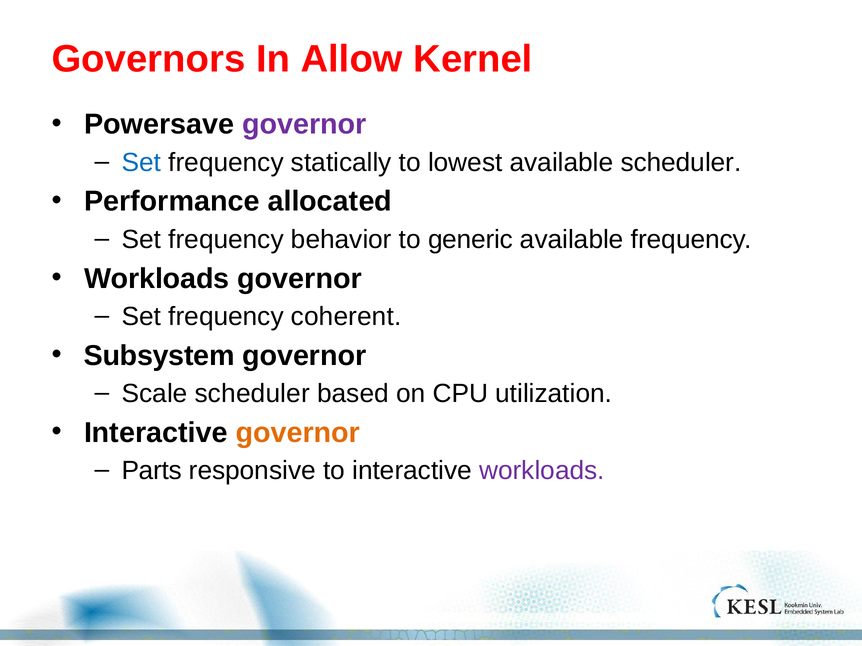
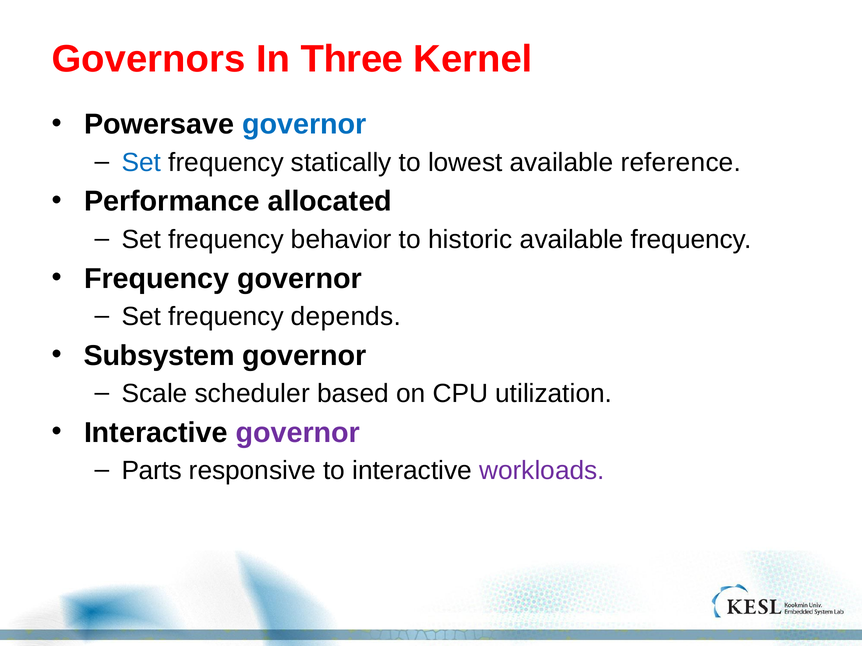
Allow: Allow -> Three
governor at (304, 125) colour: purple -> blue
available scheduler: scheduler -> reference
generic: generic -> historic
Workloads at (157, 279): Workloads -> Frequency
coherent: coherent -> depends
governor at (298, 433) colour: orange -> purple
